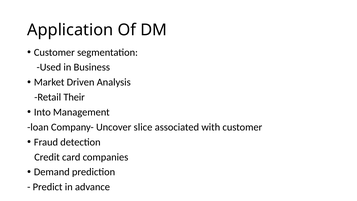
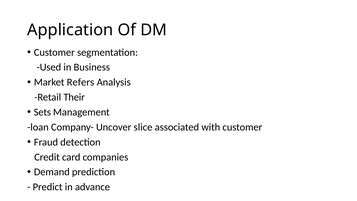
Driven: Driven -> Refers
Into: Into -> Sets
